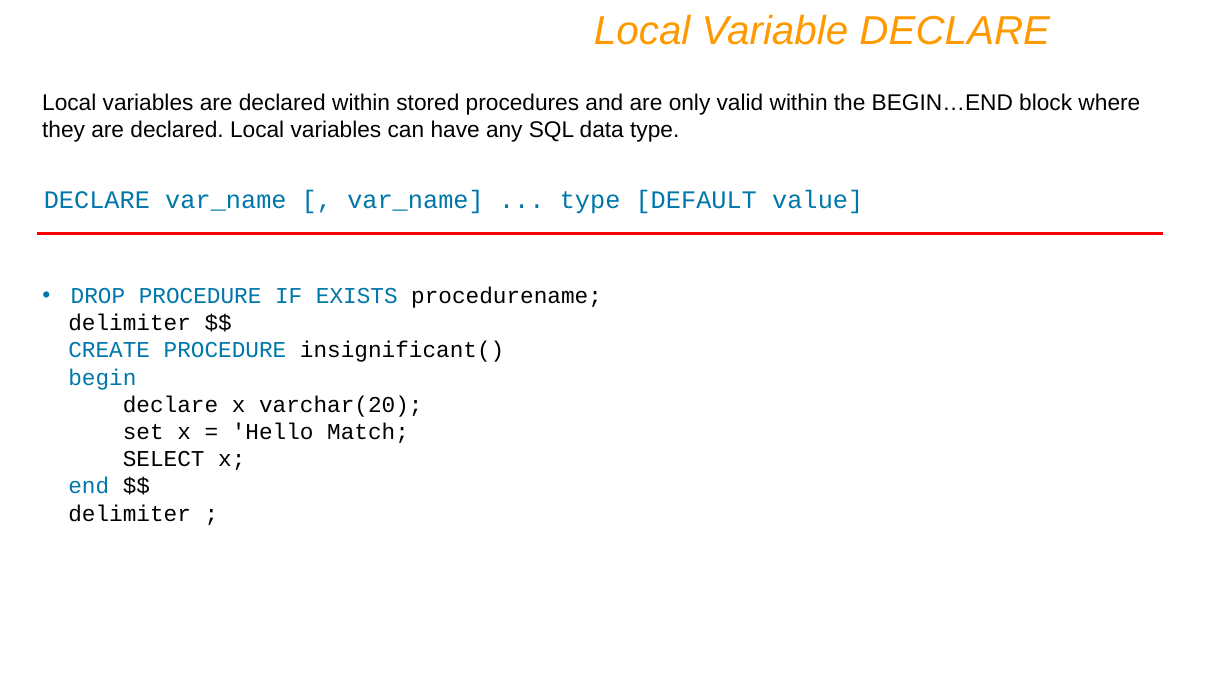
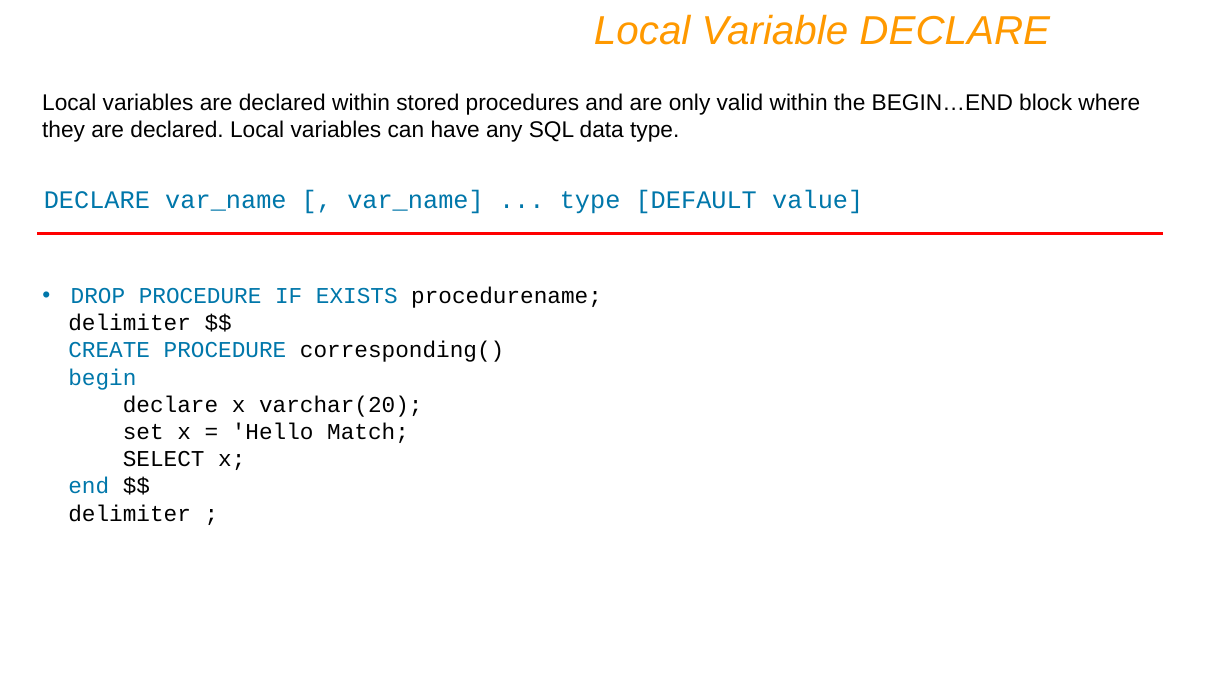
insignificant(: insignificant( -> corresponding(
